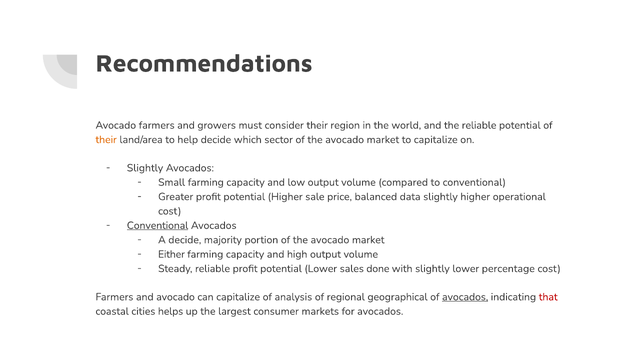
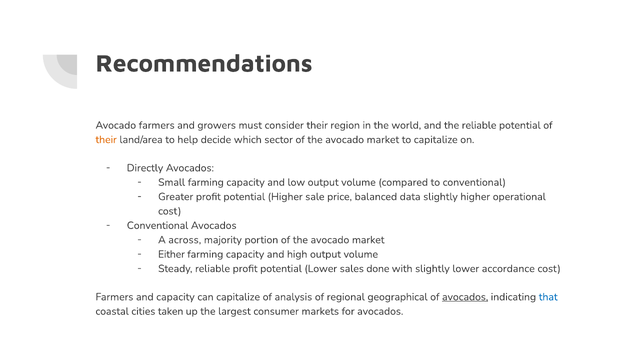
Slightly at (145, 168): Slightly -> Directly
Conventional at (158, 226) underline: present -> none
A decide: decide -> across
percentage: percentage -> accordance
and avocado: avocado -> capacity
that colour: red -> blue
helps: helps -> taken
